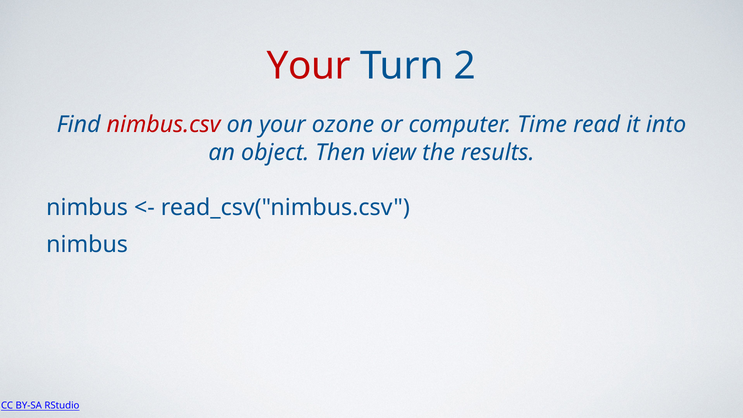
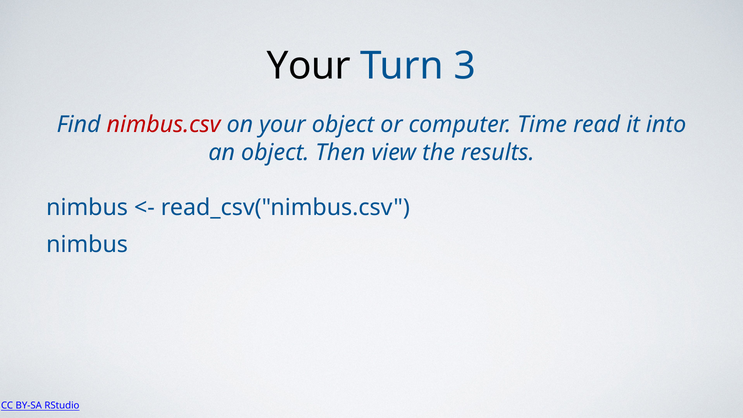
Your at (309, 66) colour: red -> black
2: 2 -> 3
your ozone: ozone -> object
